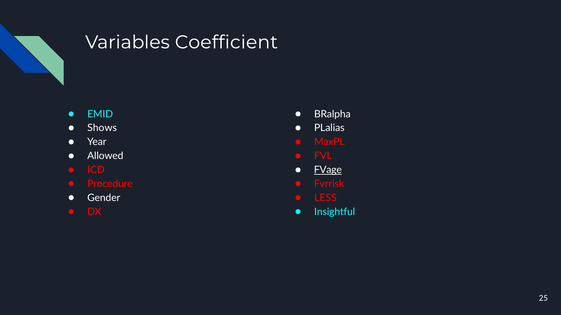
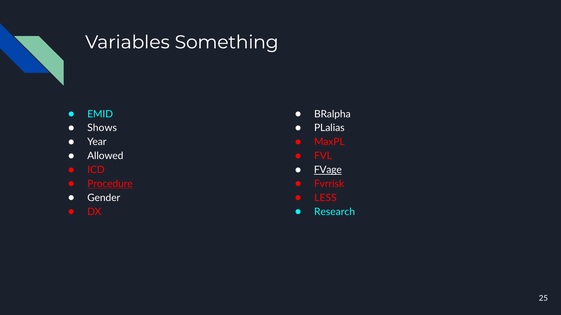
Coefficient: Coefficient -> Something
Procedure underline: none -> present
Insightful: Insightful -> Research
